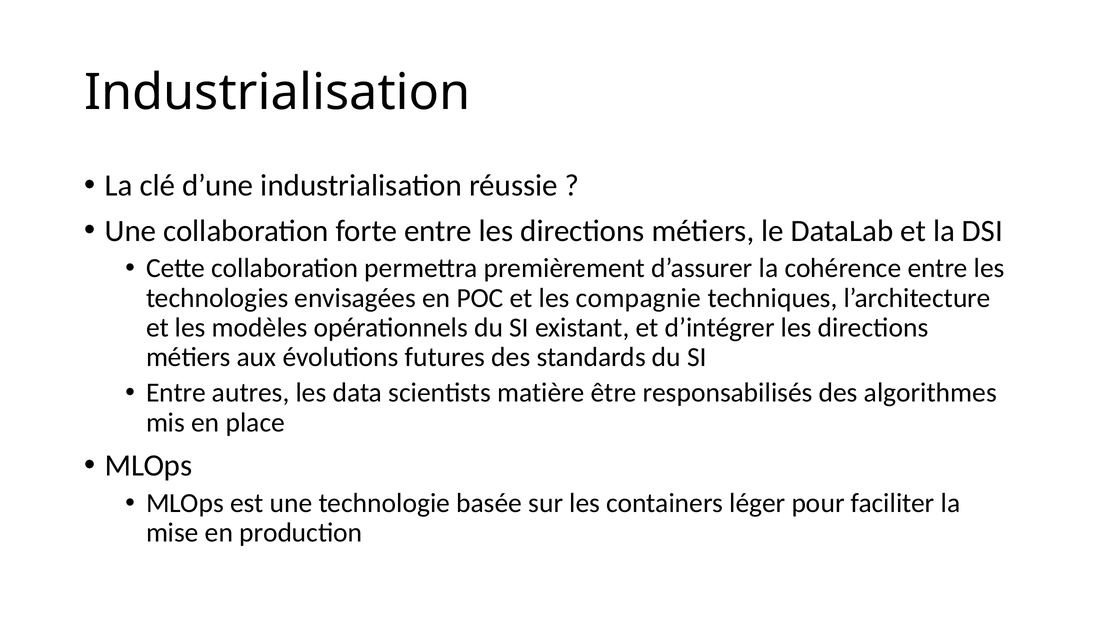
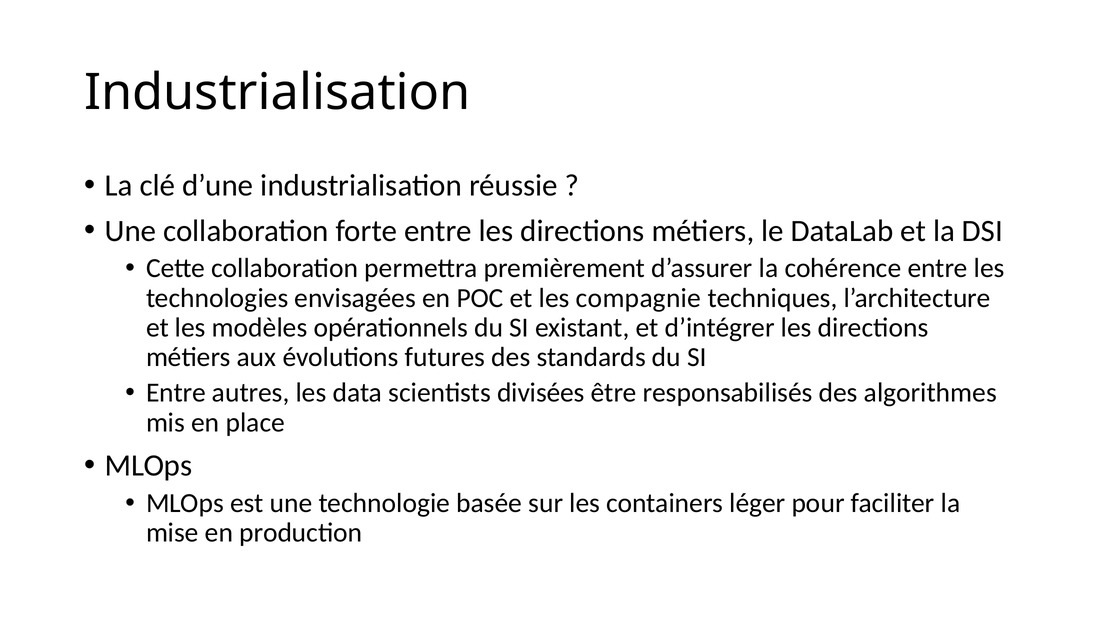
matière: matière -> divisées
